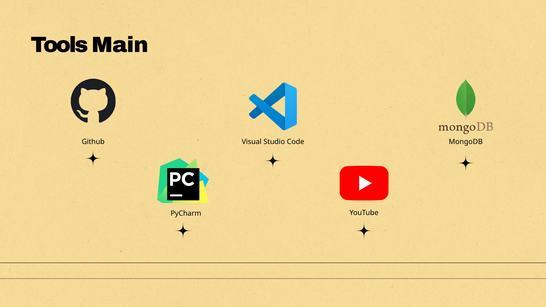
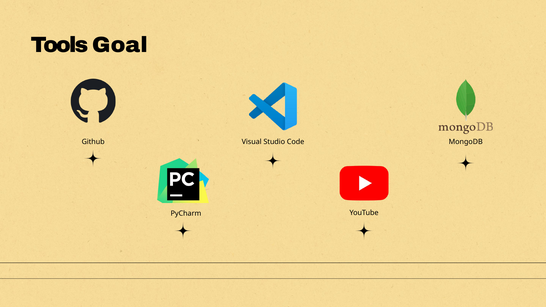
Main: Main -> Goal
